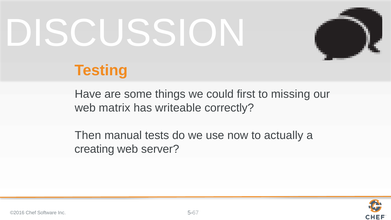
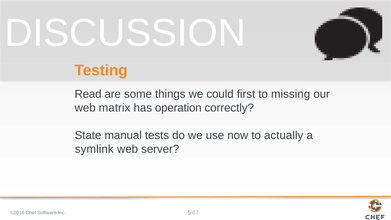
Have: Have -> Read
writeable: writeable -> operation
Then: Then -> State
creating: creating -> symlink
